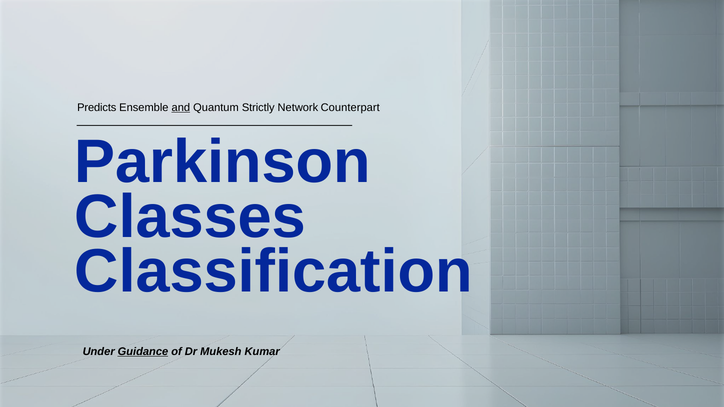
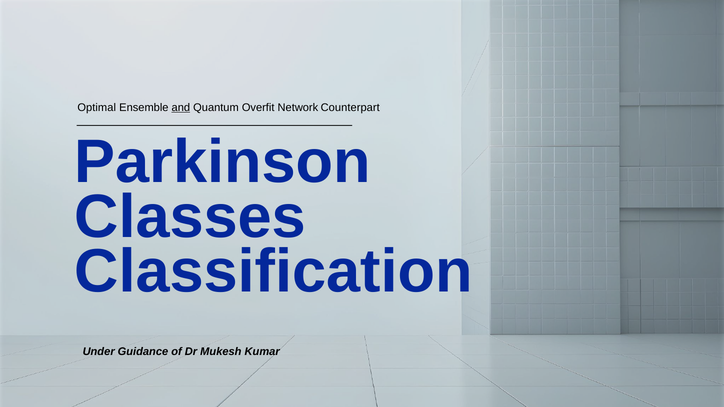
Predicts: Predicts -> Optimal
Strictly: Strictly -> Overfit
Guidance underline: present -> none
